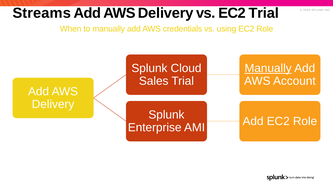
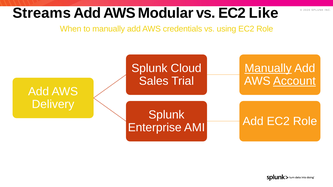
Delivery at (166, 13): Delivery -> Modular
EC2 Trial: Trial -> Like
Account underline: none -> present
